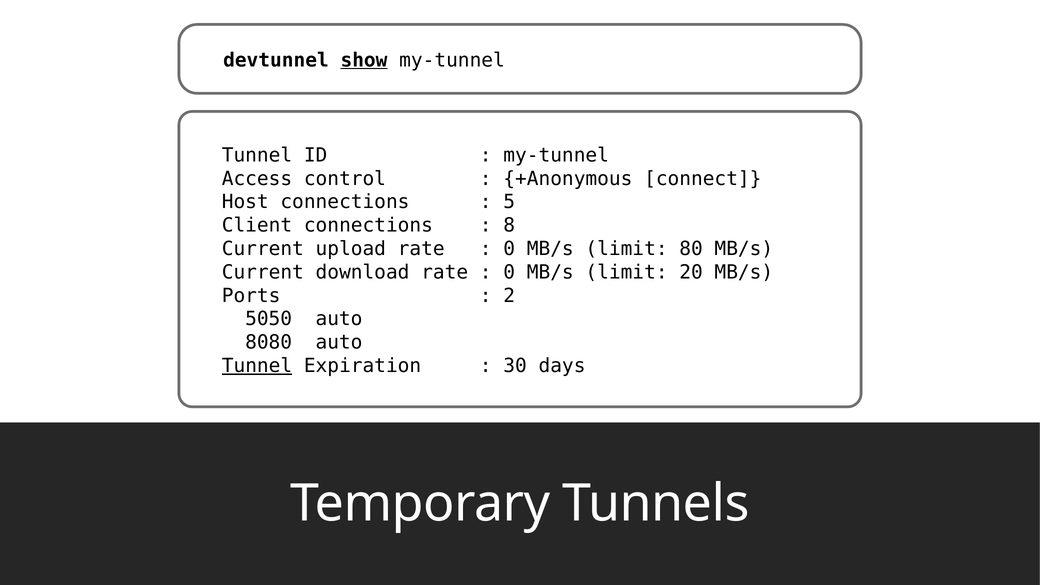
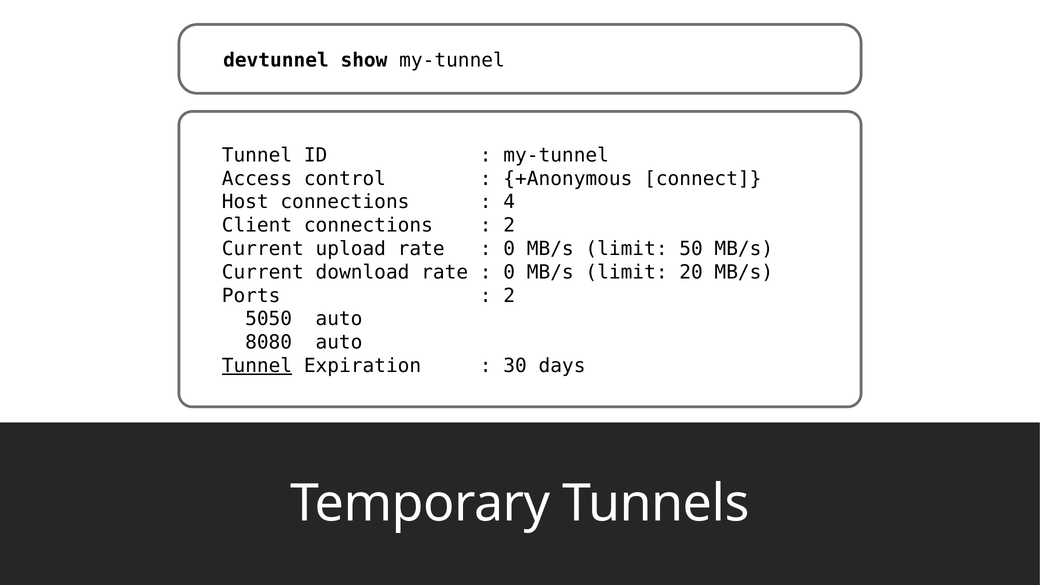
show underline: present -> none
5: 5 -> 4
8 at (509, 225): 8 -> 2
80: 80 -> 50
